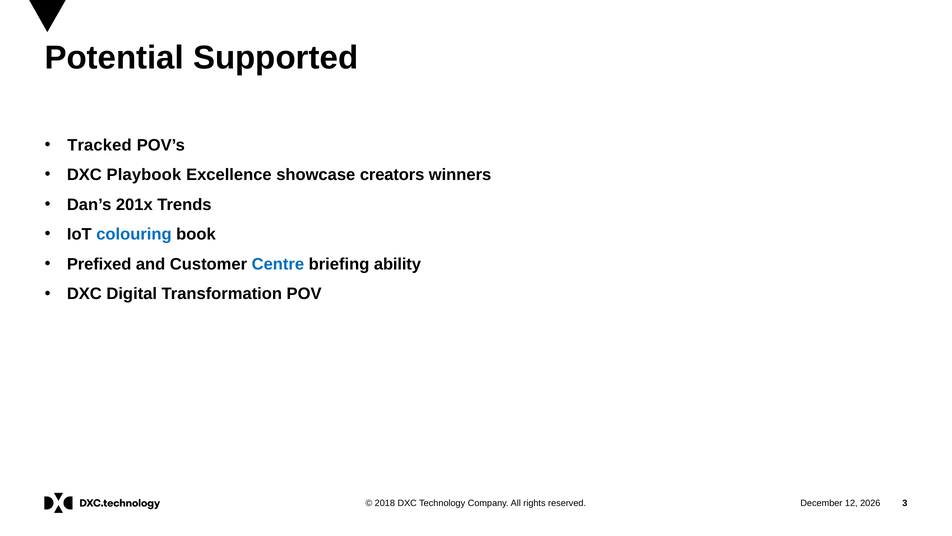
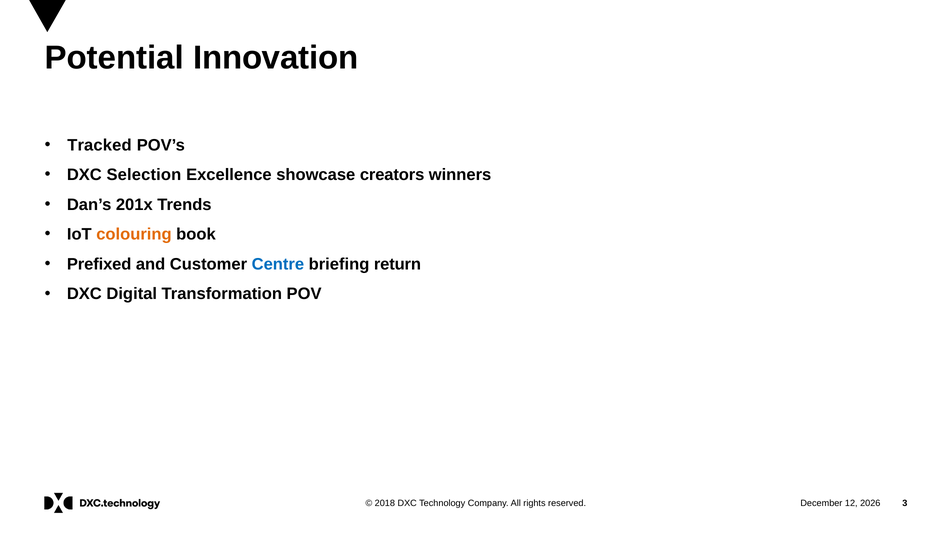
Supported: Supported -> Innovation
Playbook: Playbook -> Selection
colouring colour: blue -> orange
ability: ability -> return
